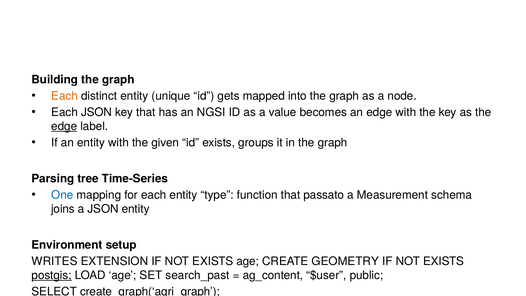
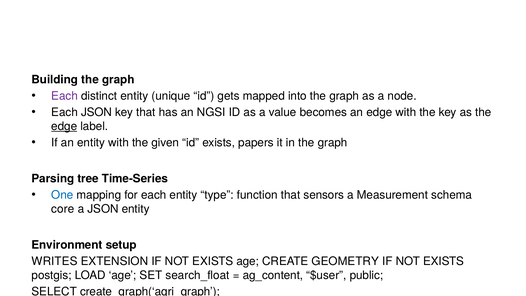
Each at (65, 96) colour: orange -> purple
groups: groups -> papers
passato: passato -> sensors
joins: joins -> core
postgis underline: present -> none
search_past: search_past -> search_float
